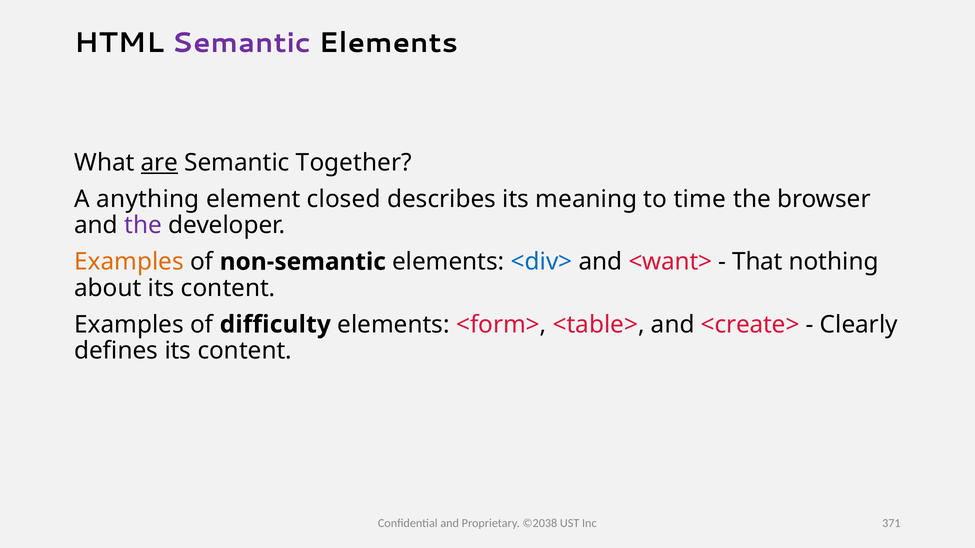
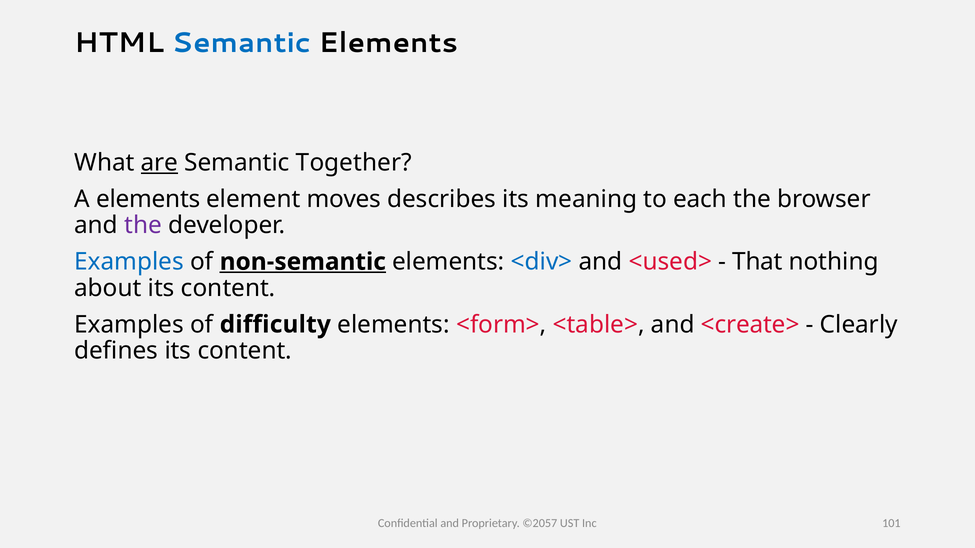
Semantic at (241, 43) colour: purple -> blue
A anything: anything -> elements
closed: closed -> moves
time: time -> each
Examples at (129, 262) colour: orange -> blue
non-semantic underline: none -> present
<want>: <want> -> <used>
©2038: ©2038 -> ©2057
371: 371 -> 101
